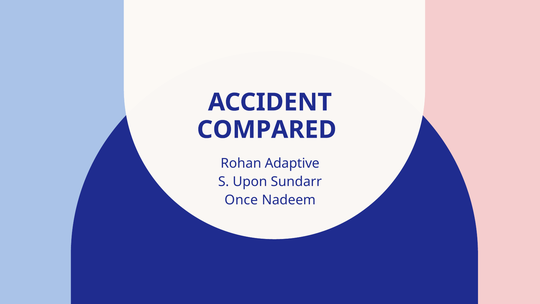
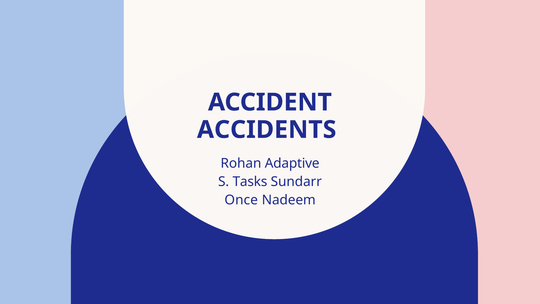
COMPARED: COMPARED -> ACCIDENTS
Upon: Upon -> Tasks
